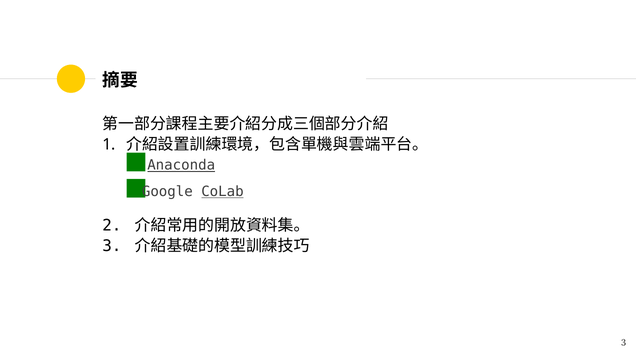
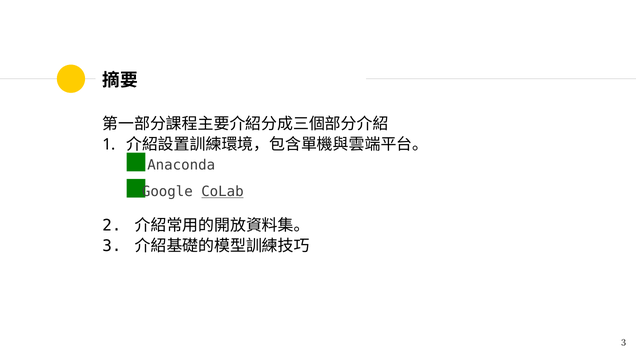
Anaconda underline: present -> none
